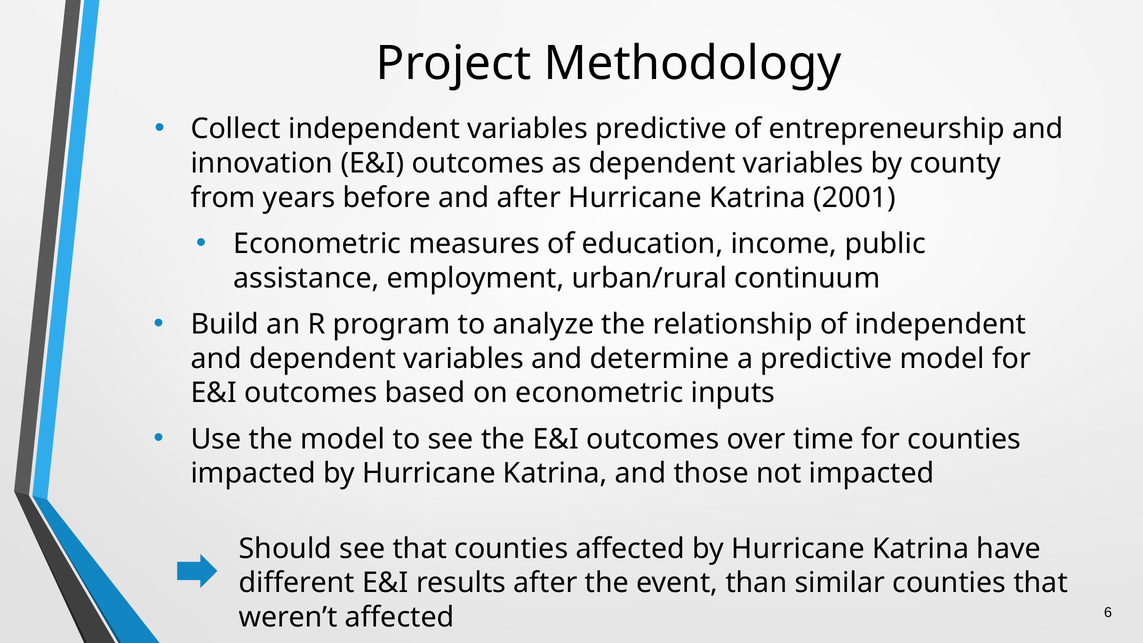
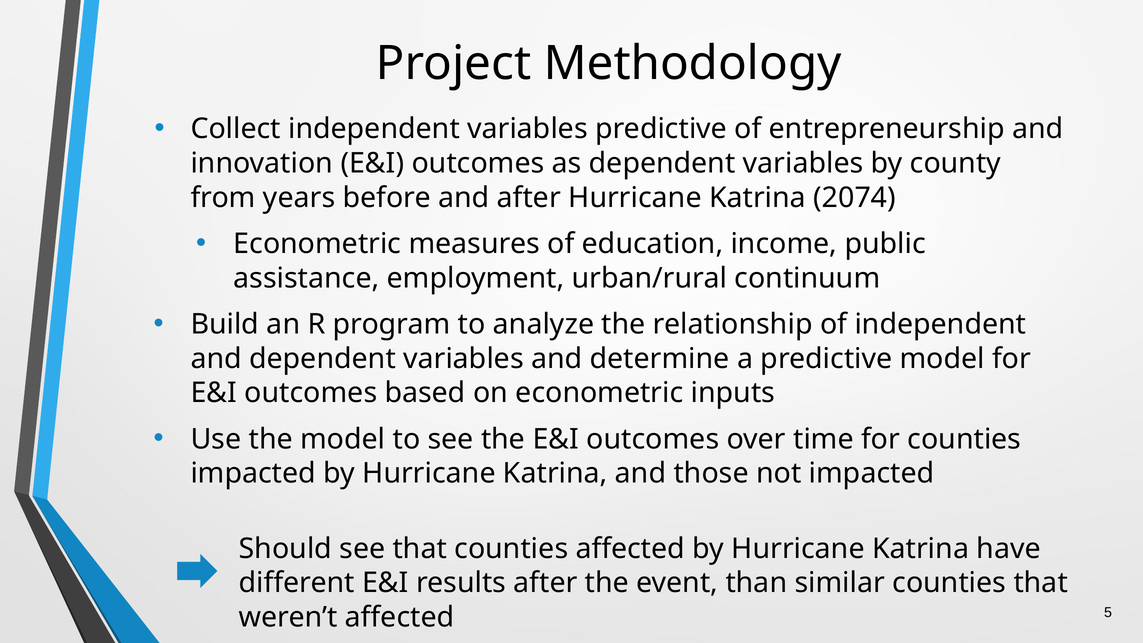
2001: 2001 -> 2074
6: 6 -> 5
